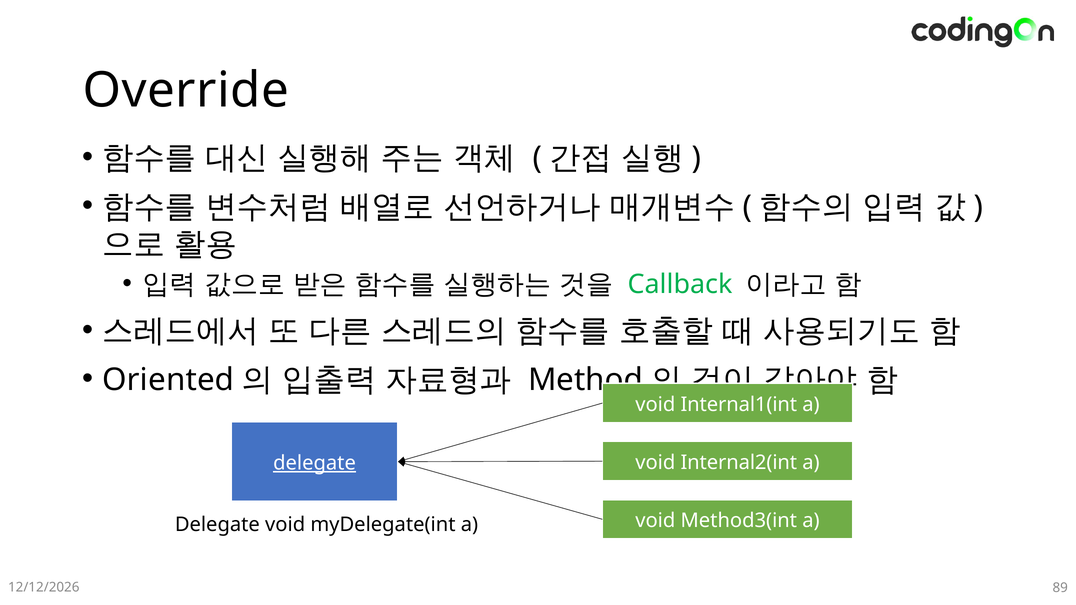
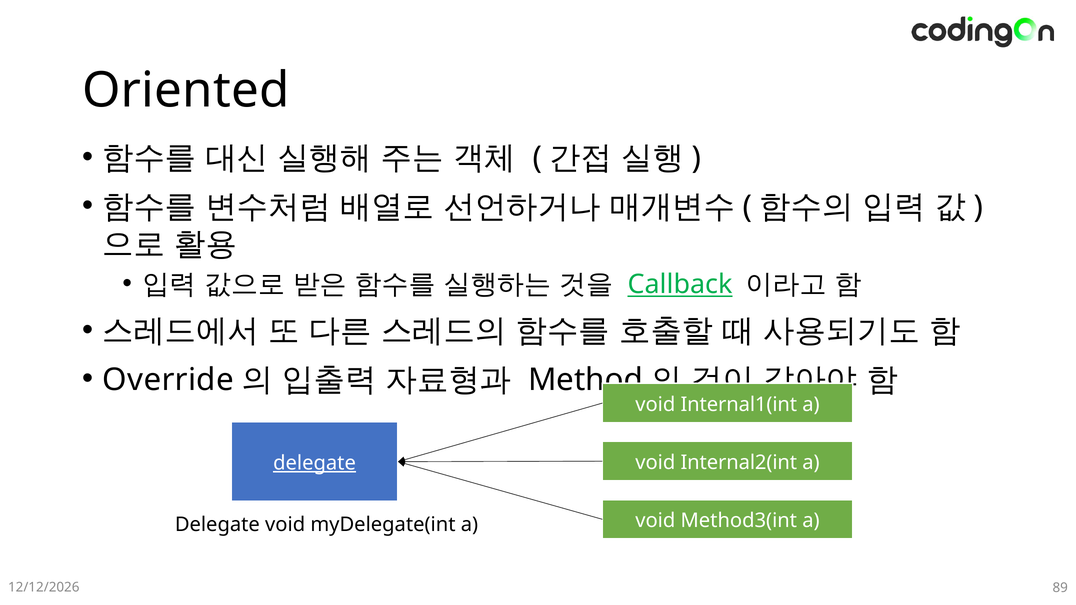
Override: Override -> Oriented
Callback underline: none -> present
Oriented: Oriented -> Override
